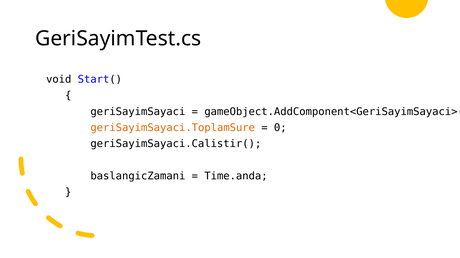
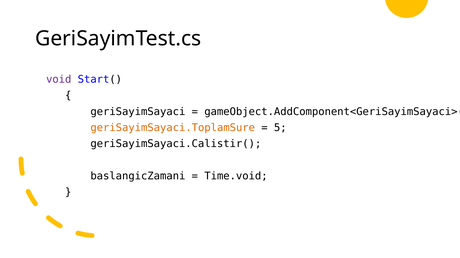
void colour: black -> purple
0: 0 -> 5
Time.anda: Time.anda -> Time.void
